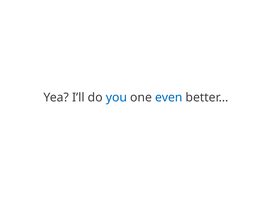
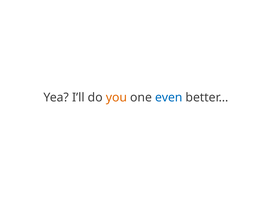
you colour: blue -> orange
